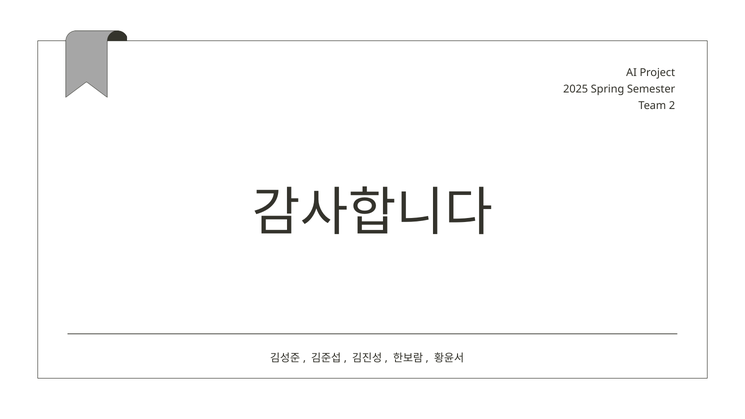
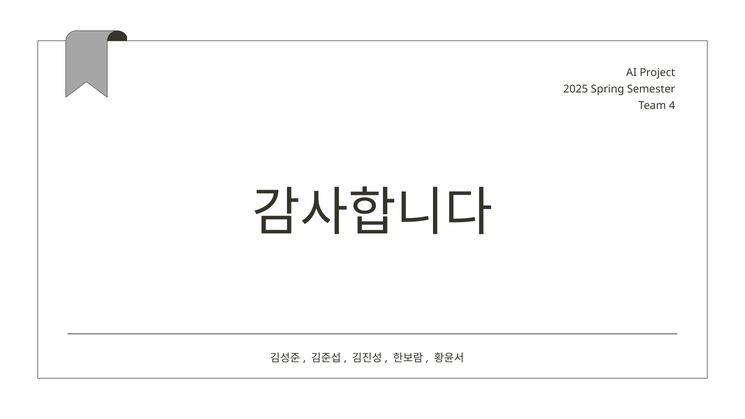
2: 2 -> 4
